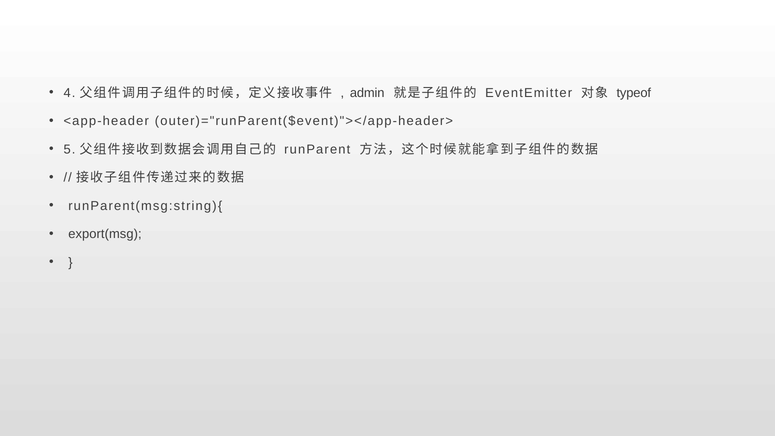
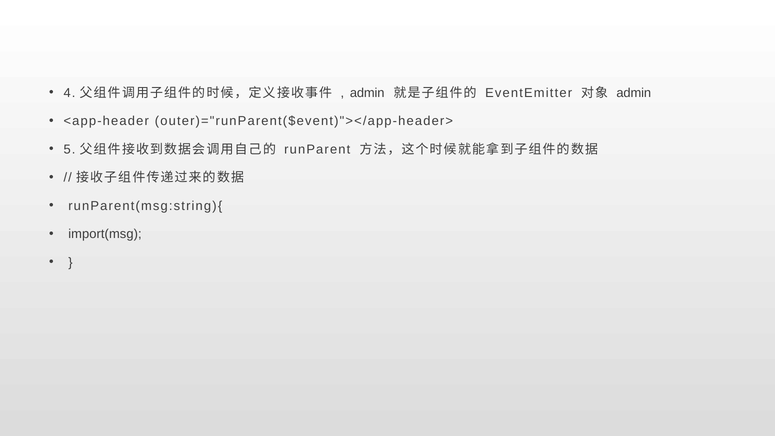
typeof at (634, 93): typeof -> admin
export(msg: export(msg -> import(msg
